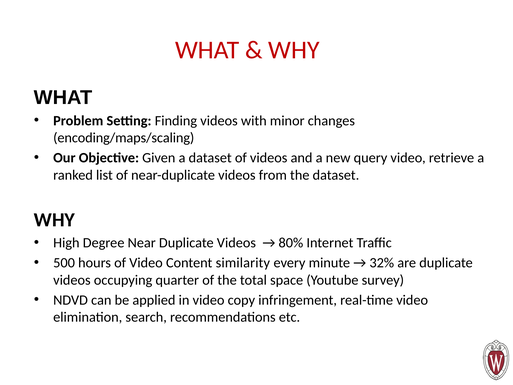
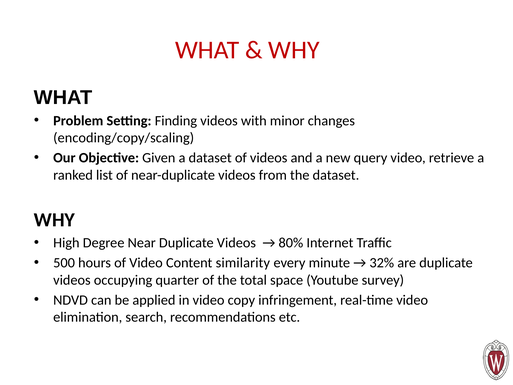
encoding/maps/scaling: encoding/maps/scaling -> encoding/copy/scaling
